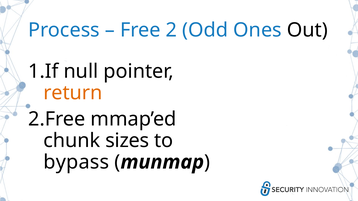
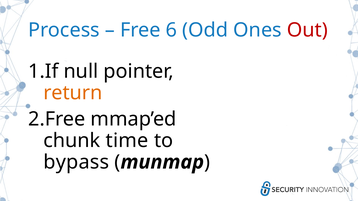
2: 2 -> 6
Out colour: black -> red
sizes: sizes -> time
